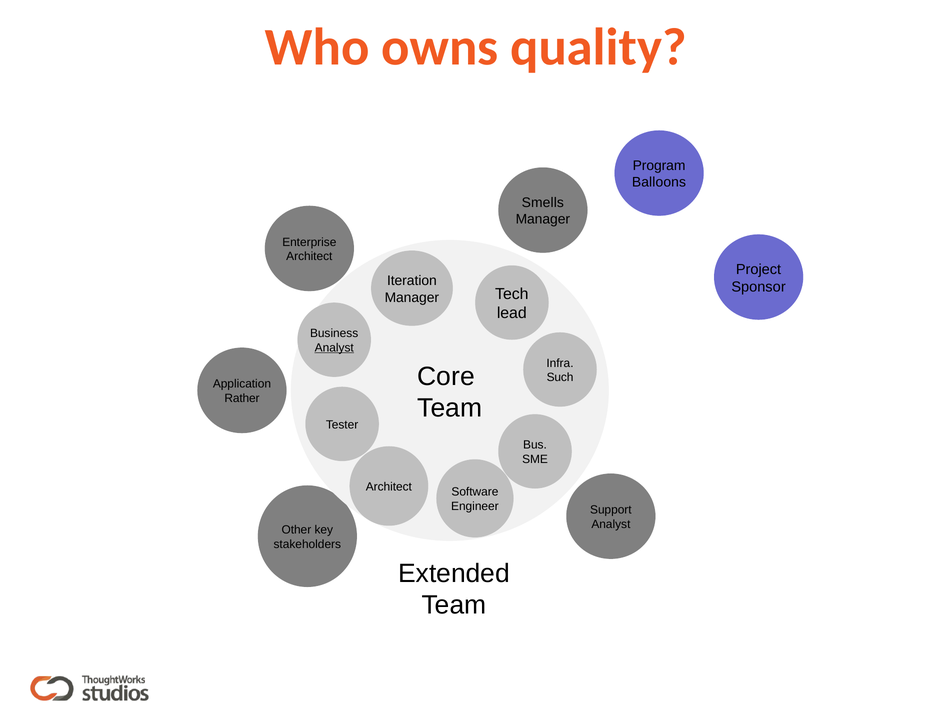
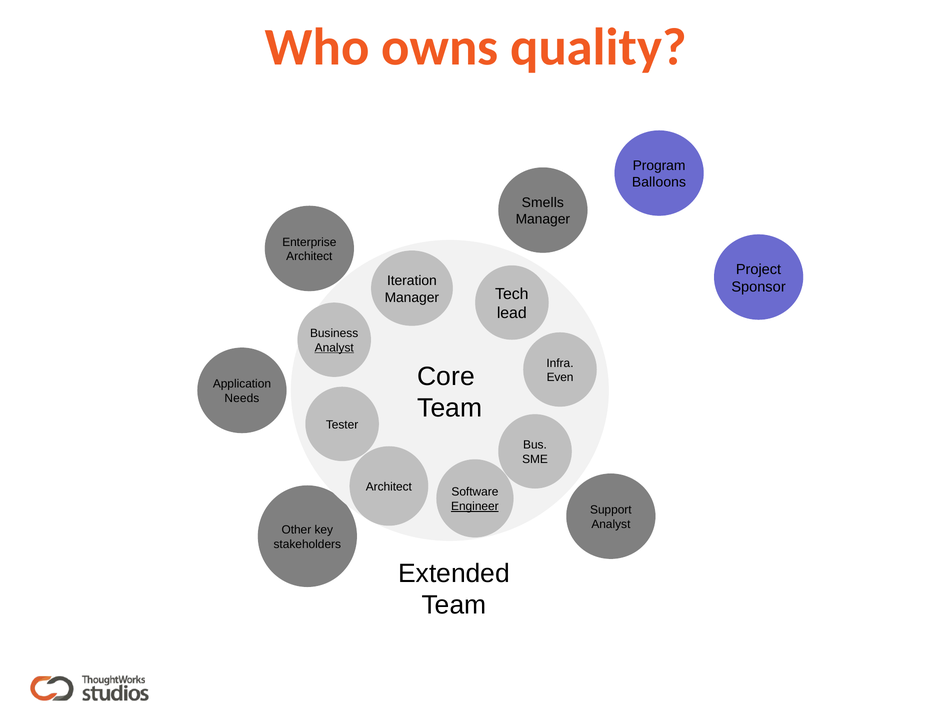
Such: Such -> Even
Rather: Rather -> Needs
Engineer underline: none -> present
